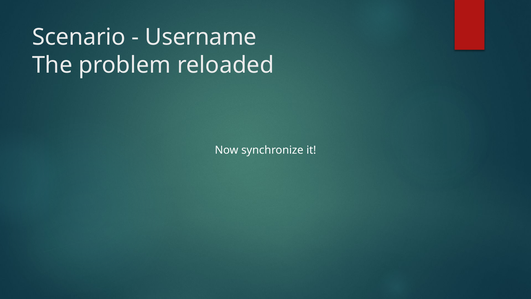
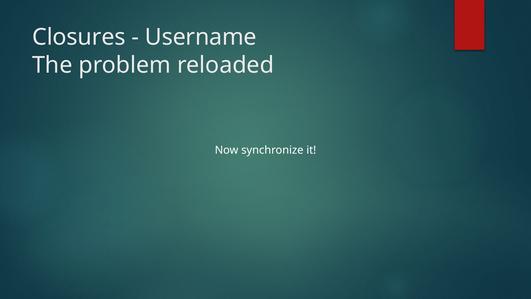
Scenario: Scenario -> Closures
